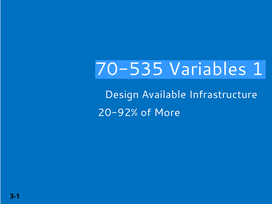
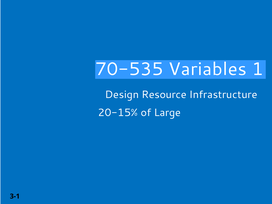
Available: Available -> Resource
20-92%: 20-92% -> 20-15%
More: More -> Large
